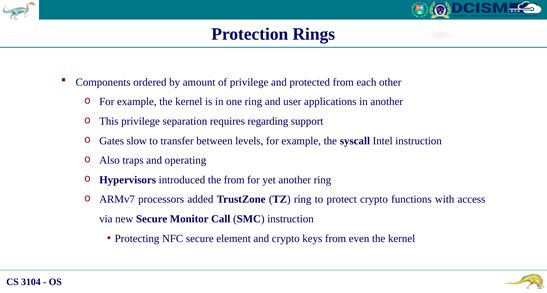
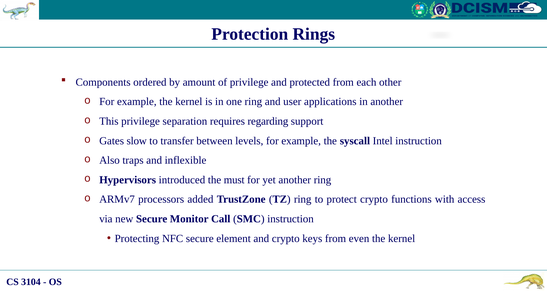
operating: operating -> inflexible
the from: from -> must
